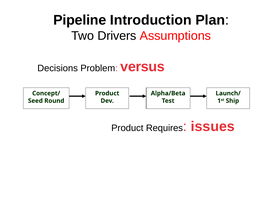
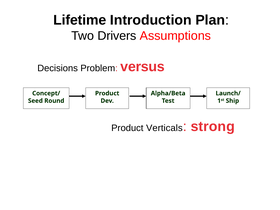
Pipeline: Pipeline -> Lifetime
Requires: Requires -> Verticals
issues: issues -> strong
